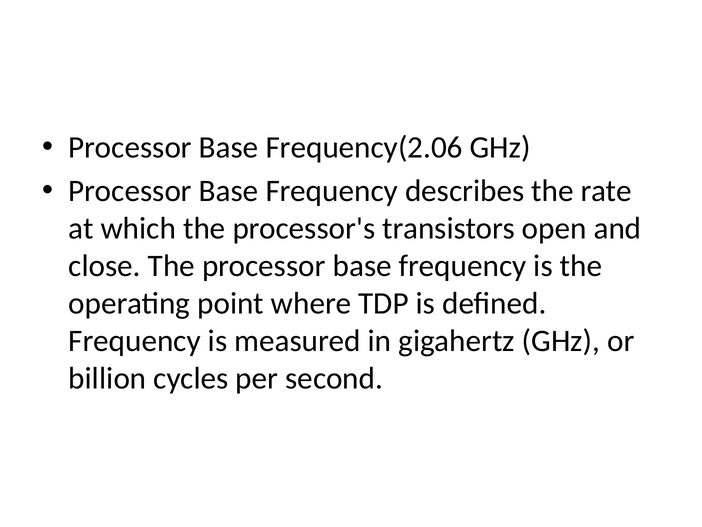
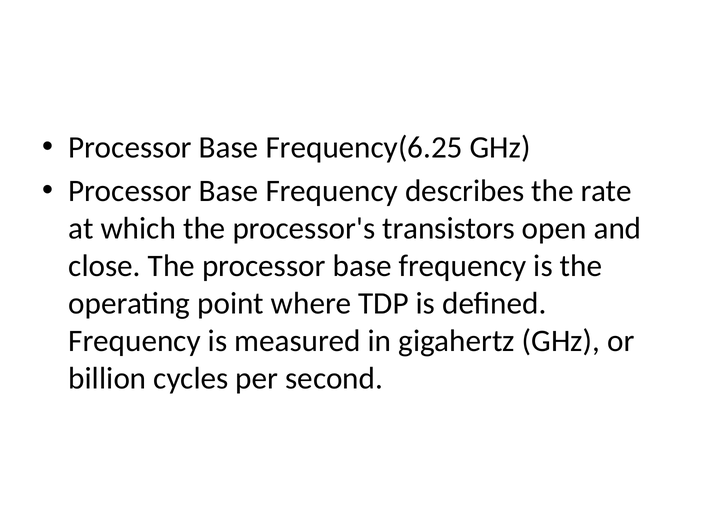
Frequency(2.06: Frequency(2.06 -> Frequency(6.25
